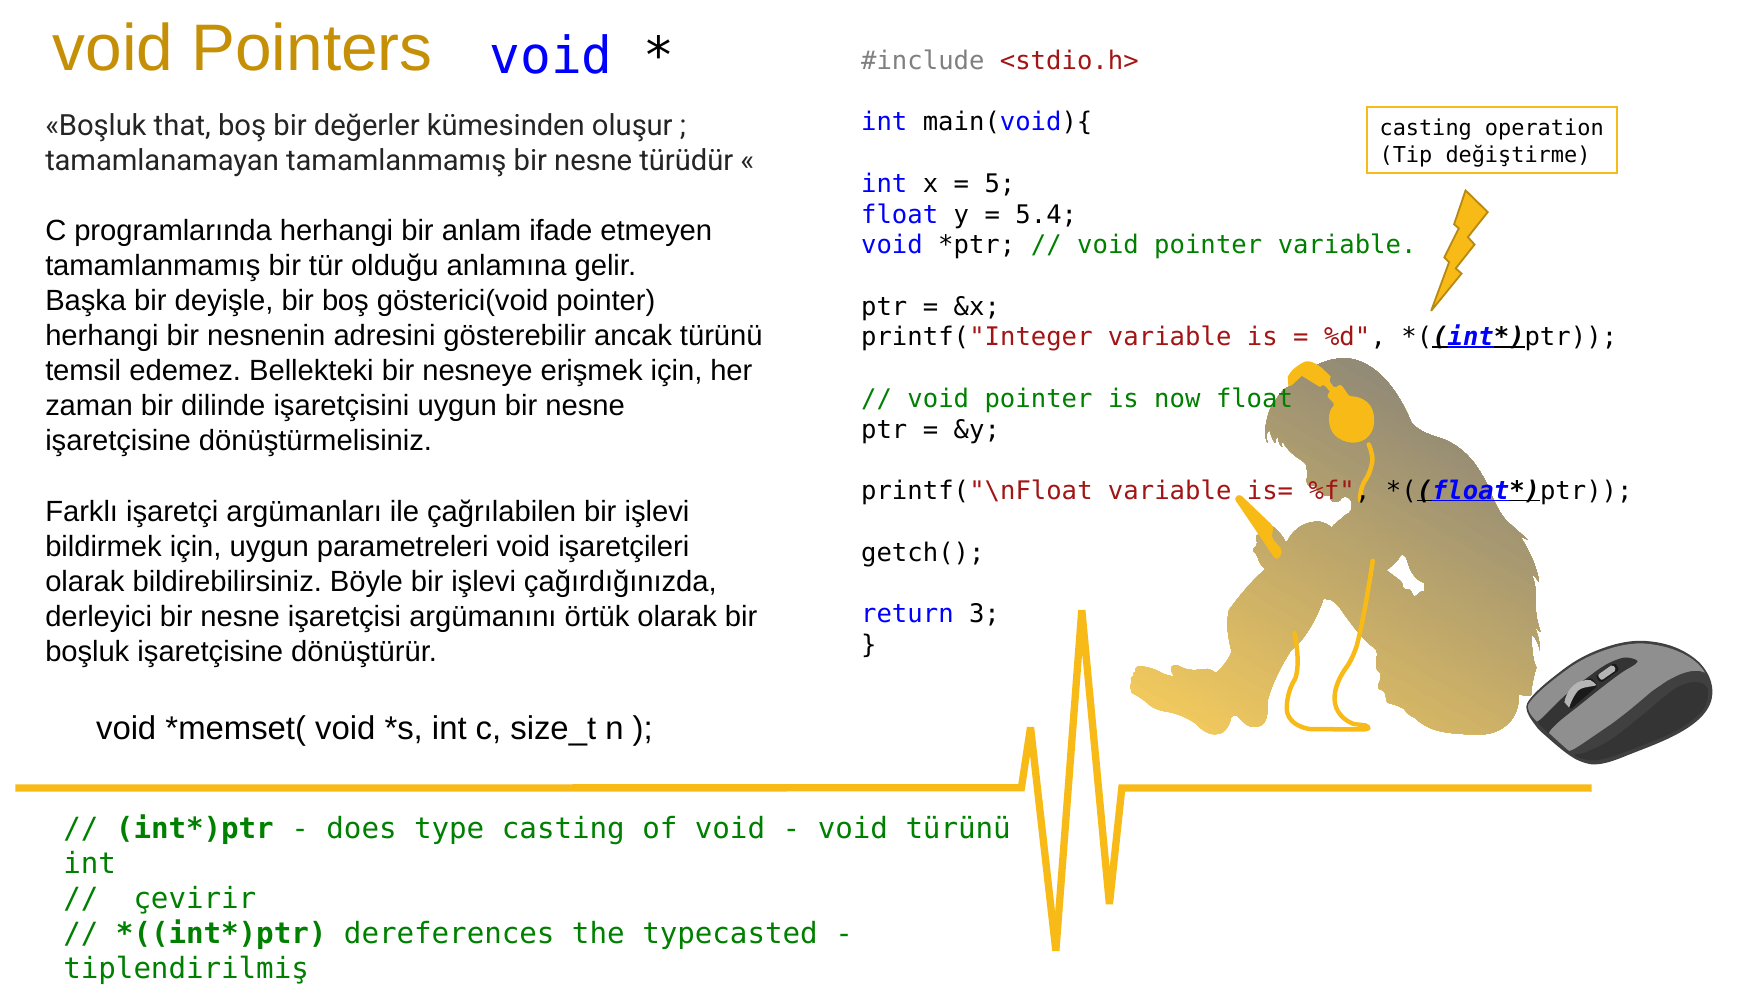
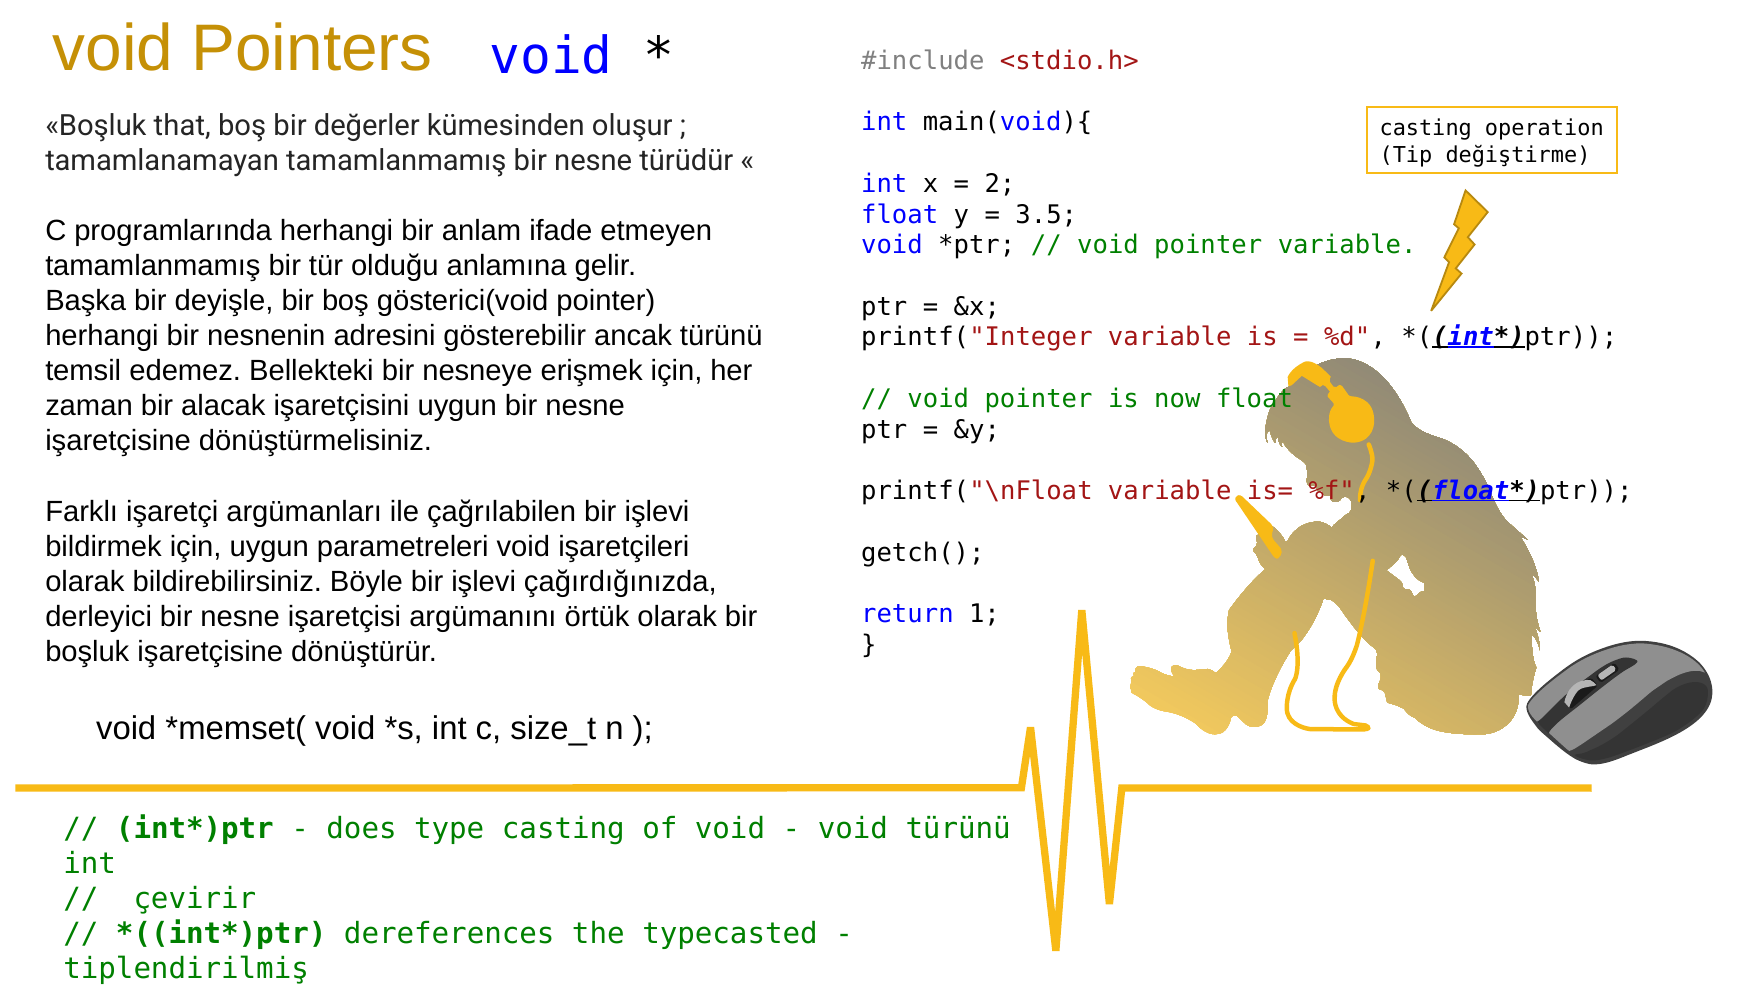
5: 5 -> 2
5.4: 5.4 -> 3.5
dilinde: dilinde -> alacak
3: 3 -> 1
